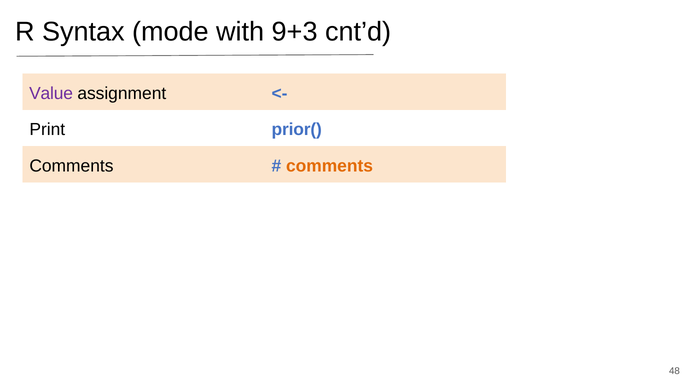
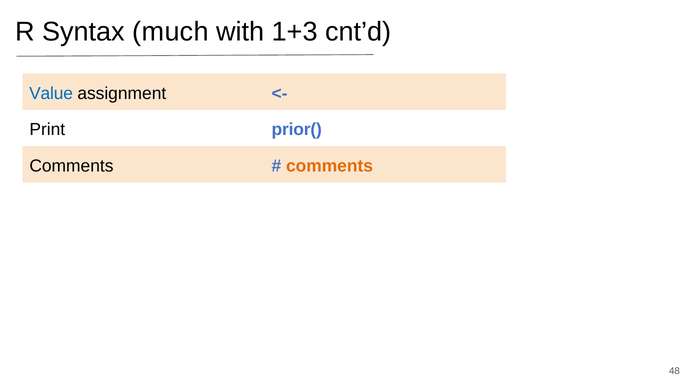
mode: mode -> much
9+3: 9+3 -> 1+3
Value colour: purple -> blue
